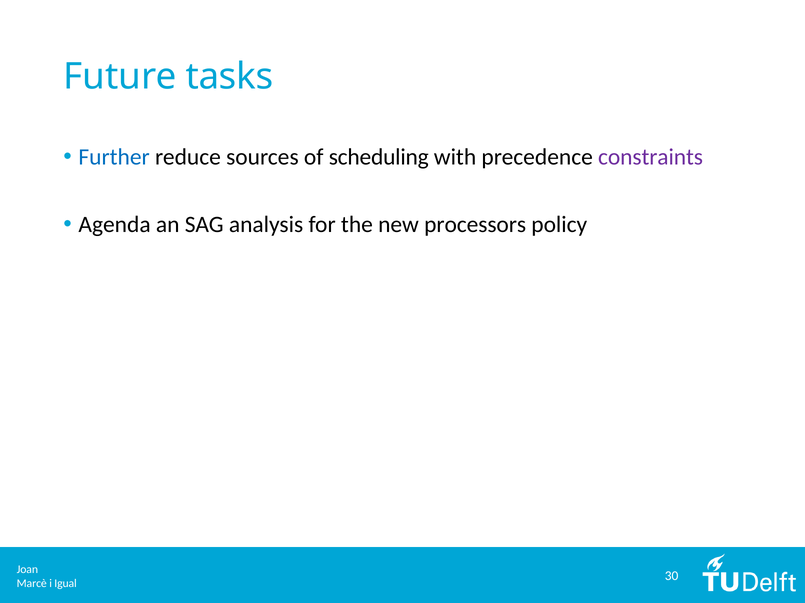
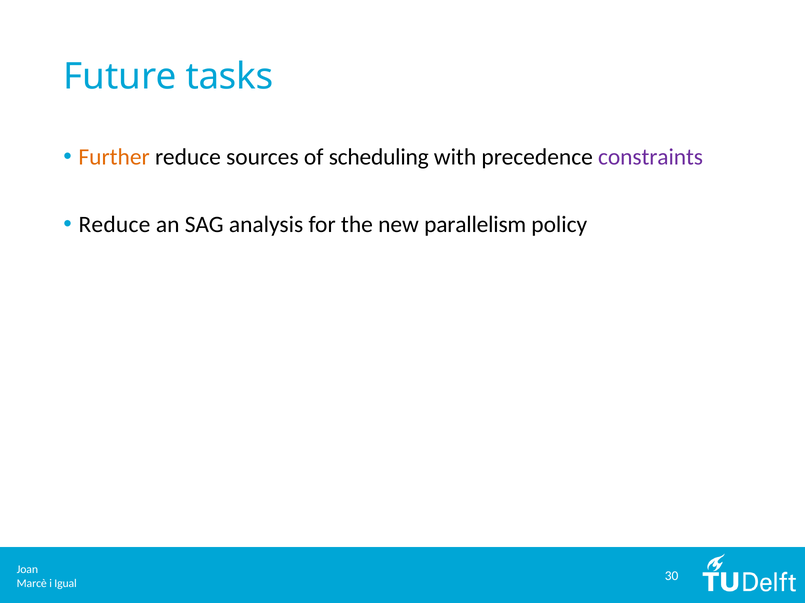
Further colour: blue -> orange
Agenda at (115, 225): Agenda -> Reduce
processors: processors -> parallelism
